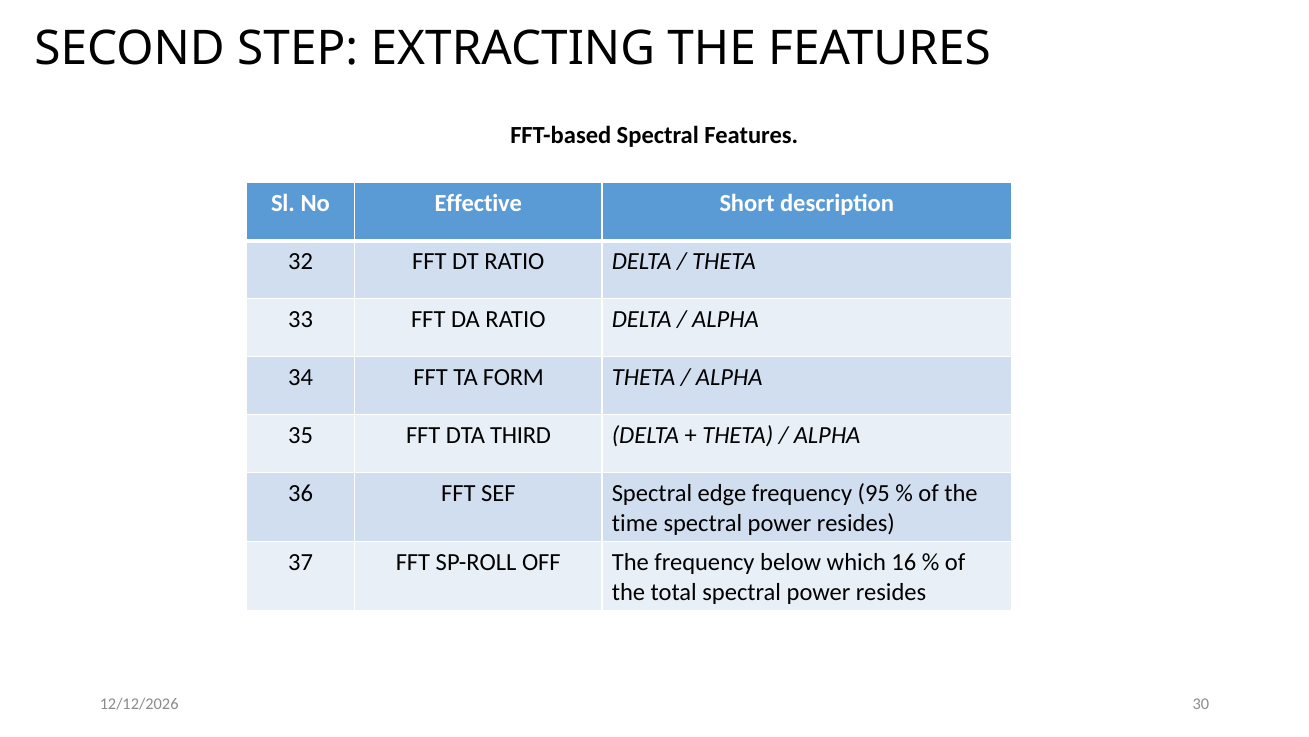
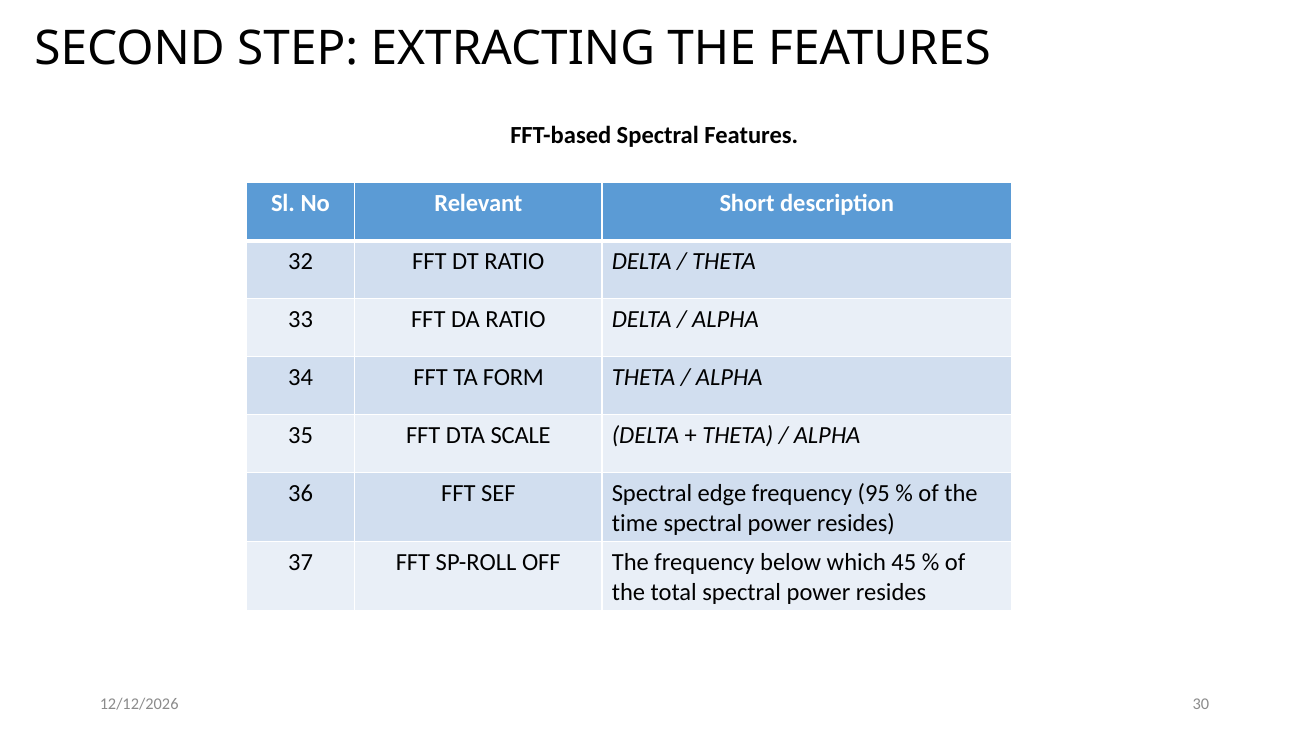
Effective: Effective -> Relevant
THIRD: THIRD -> SCALE
16: 16 -> 45
